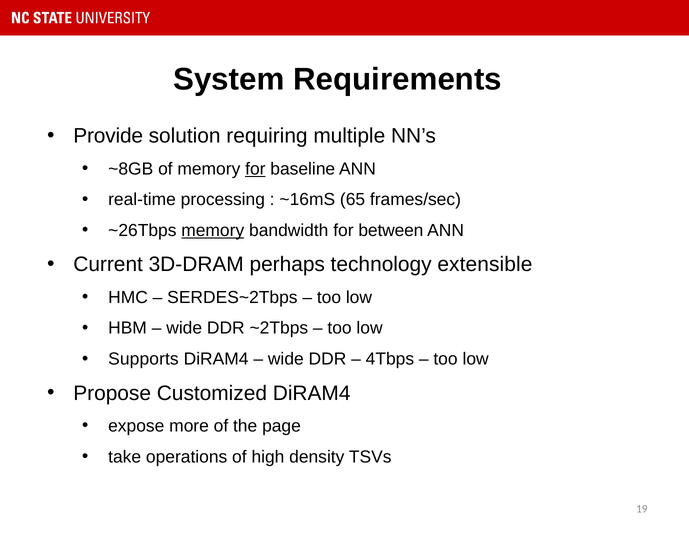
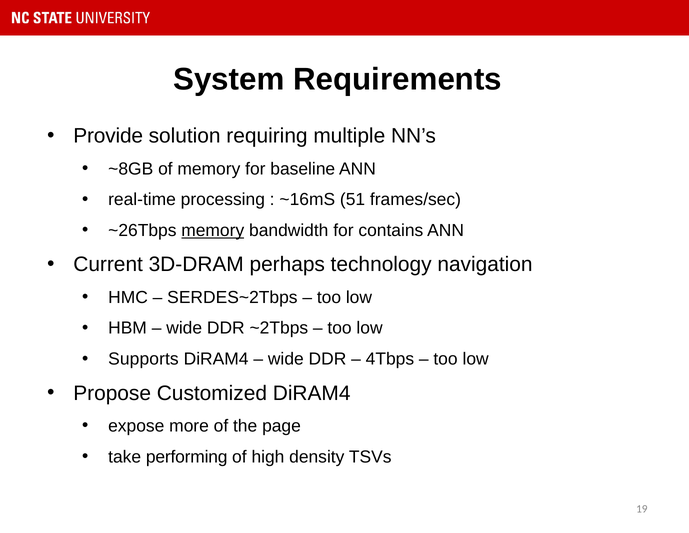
for at (255, 169) underline: present -> none
65: 65 -> 51
between: between -> contains
extensible: extensible -> navigation
operations: operations -> performing
